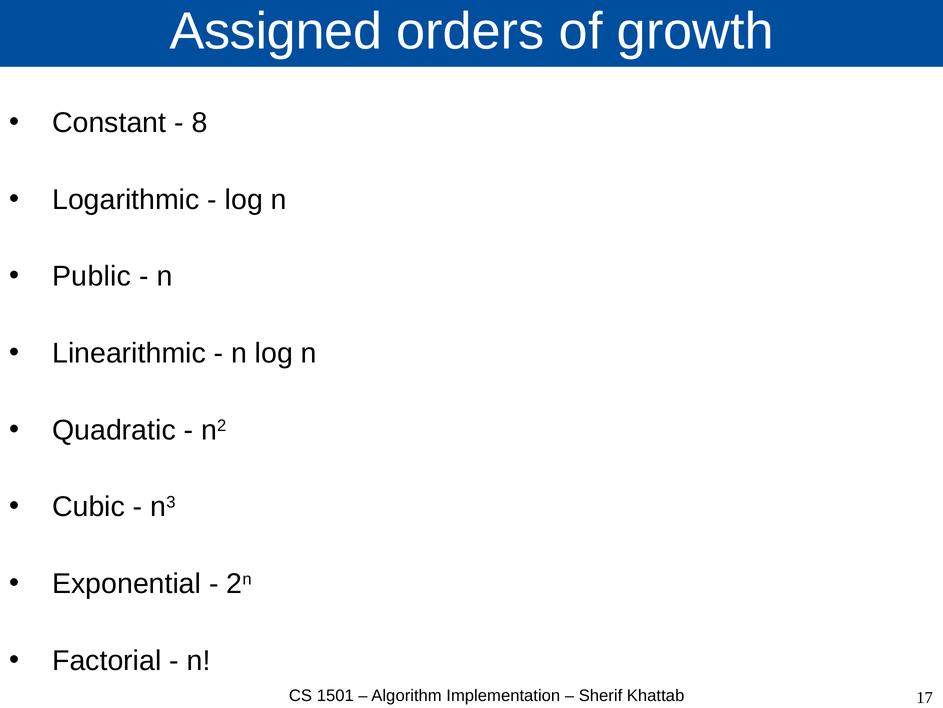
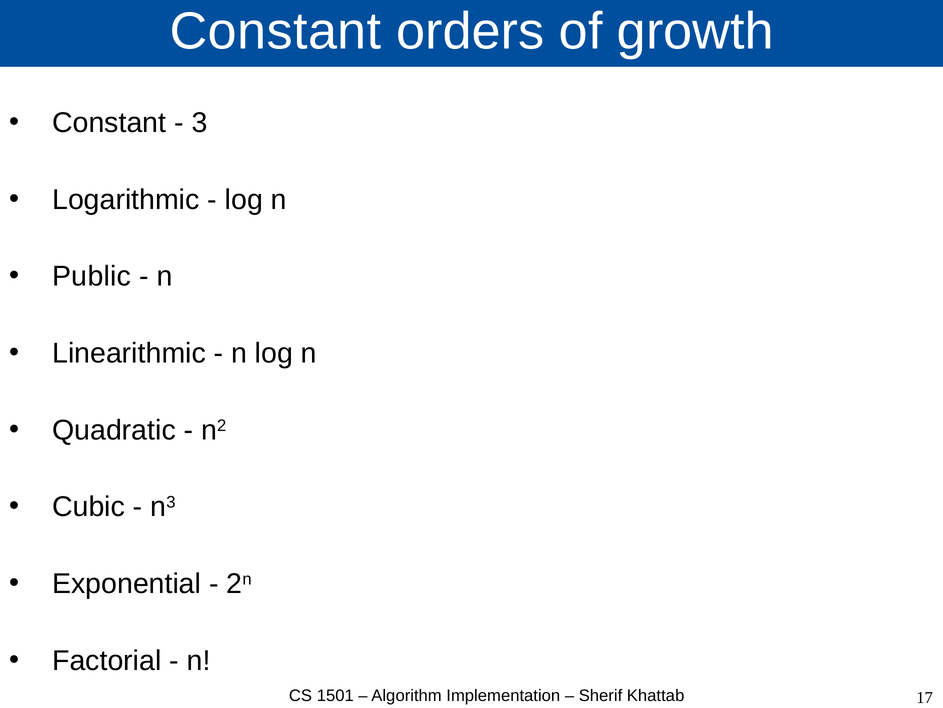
Assigned at (276, 31): Assigned -> Constant
8: 8 -> 3
